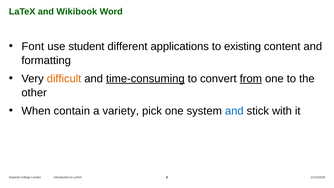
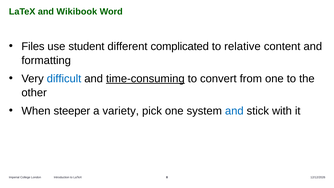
Font: Font -> Files
applications: applications -> complicated
existing: existing -> relative
difficult colour: orange -> blue
from underline: present -> none
contain: contain -> steeper
